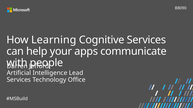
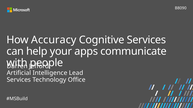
Learning: Learning -> Accuracy
